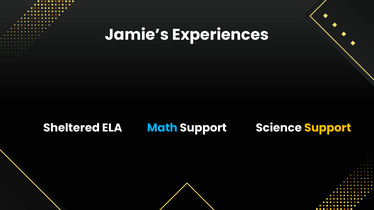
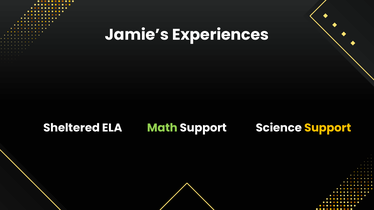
Math colour: light blue -> light green
